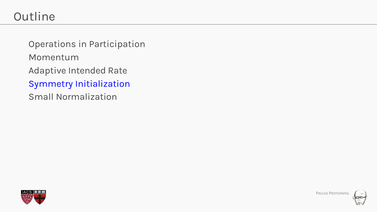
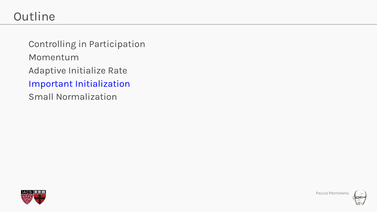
Operations: Operations -> Controlling
Intended: Intended -> Initialize
Symmetry: Symmetry -> Important
